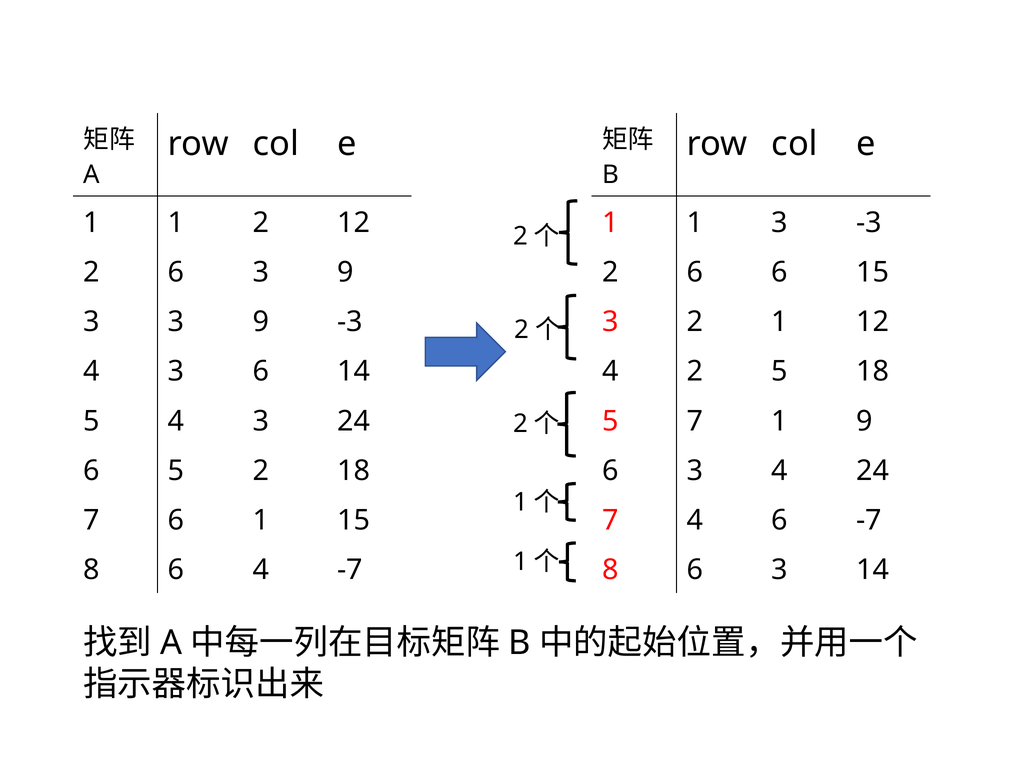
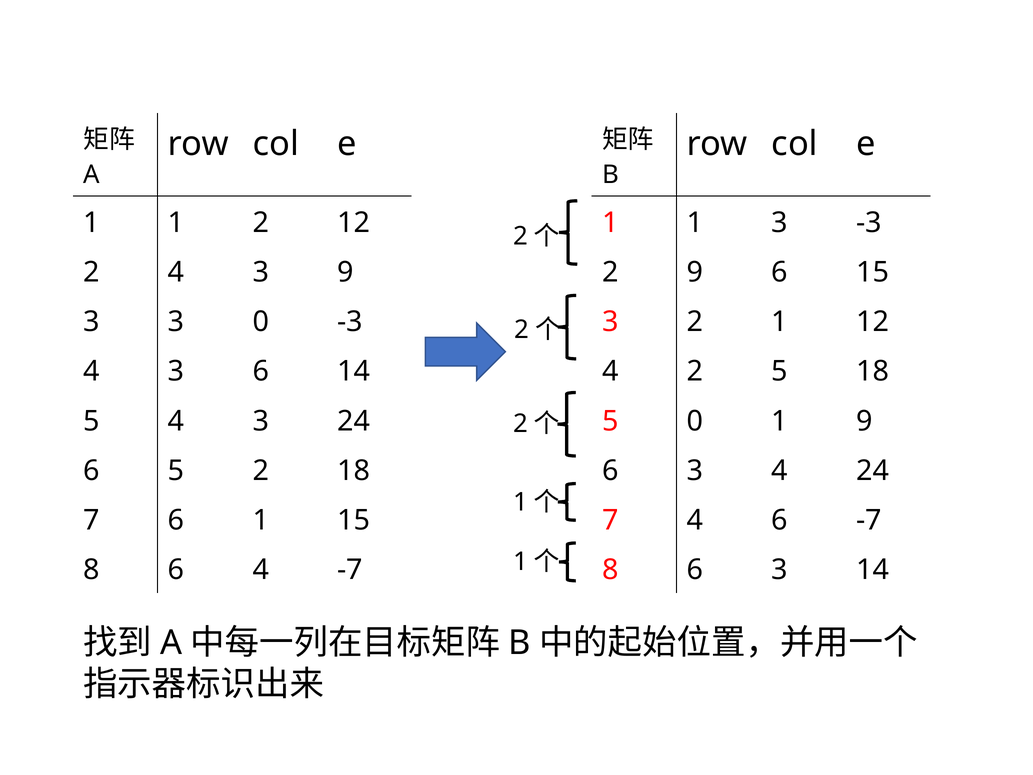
6 at (176, 272): 6 -> 4
6 at (695, 272): 6 -> 9
3 3 9: 9 -> 0
5 7: 7 -> 0
